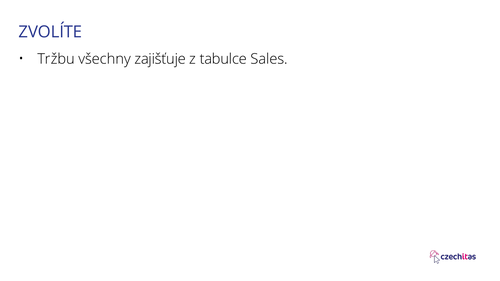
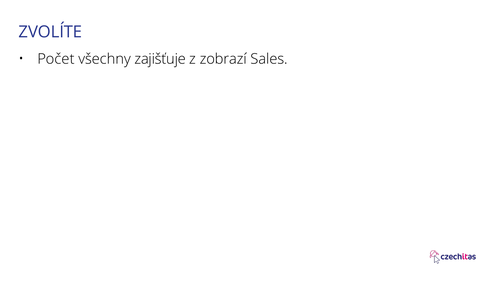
Tržbu: Tržbu -> Počet
tabulce: tabulce -> zobrazí
